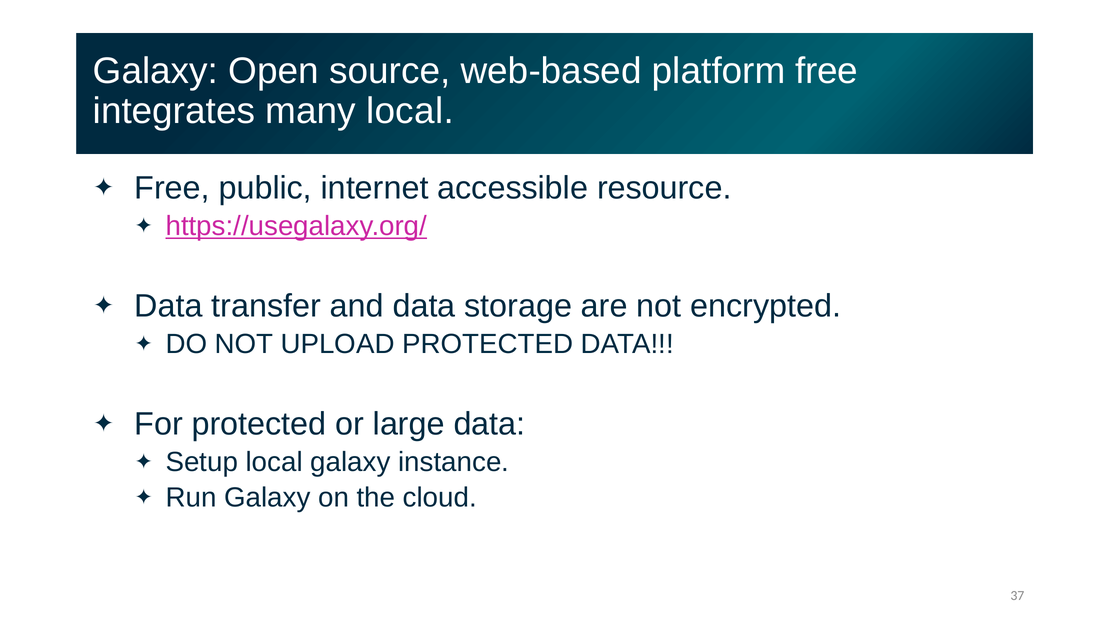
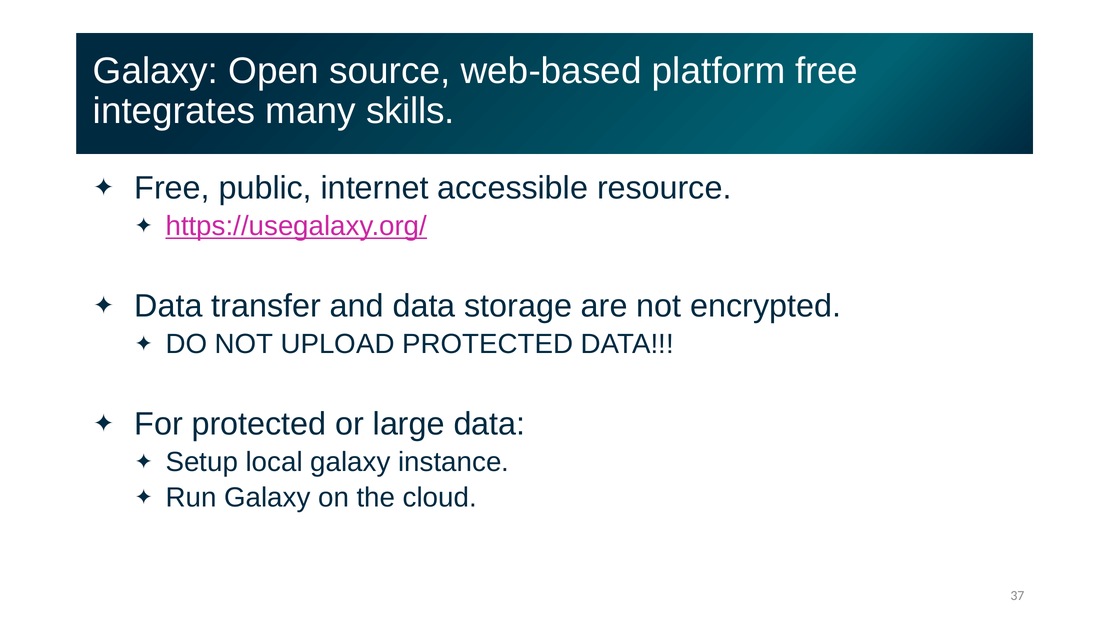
many local: local -> skills
